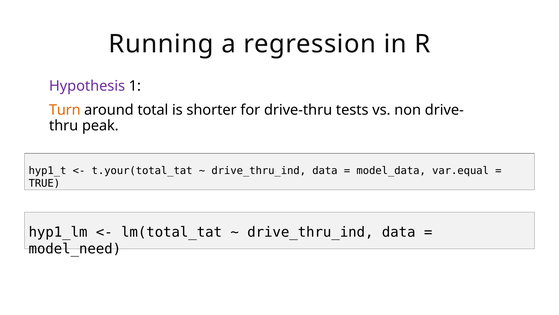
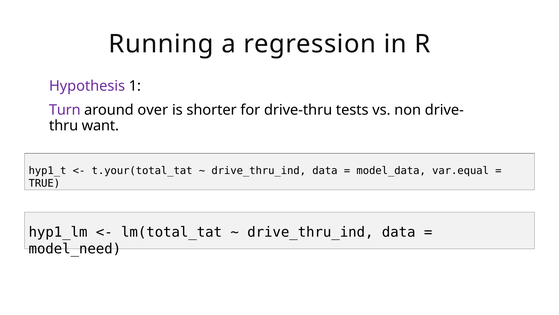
Turn colour: orange -> purple
total: total -> over
peak: peak -> want
